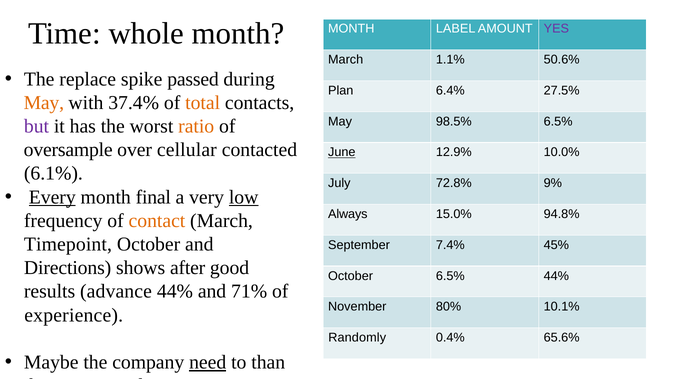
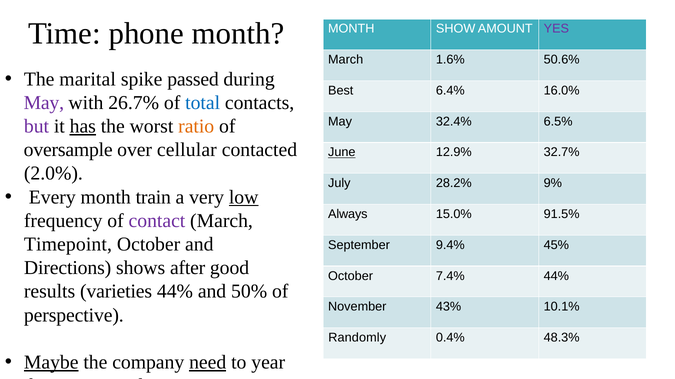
whole: whole -> phone
LABEL: LABEL -> SHOW
1.1%: 1.1% -> 1.6%
replace: replace -> marital
Plan: Plan -> Best
27.5%: 27.5% -> 16.0%
May at (44, 103) colour: orange -> purple
37.4%: 37.4% -> 26.7%
total colour: orange -> blue
98.5%: 98.5% -> 32.4%
has underline: none -> present
10.0%: 10.0% -> 32.7%
6.1%: 6.1% -> 2.0%
72.8%: 72.8% -> 28.2%
Every underline: present -> none
final: final -> train
94.8%: 94.8% -> 91.5%
contact colour: orange -> purple
7.4%: 7.4% -> 9.4%
October 6.5%: 6.5% -> 7.4%
results advance: advance -> varieties
71%: 71% -> 50%
80%: 80% -> 43%
experience: experience -> perspective
65.6%: 65.6% -> 48.3%
Maybe underline: none -> present
than: than -> year
